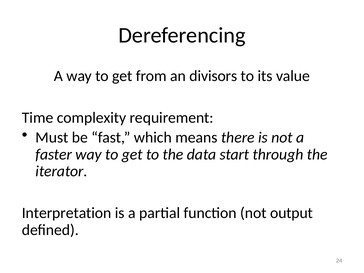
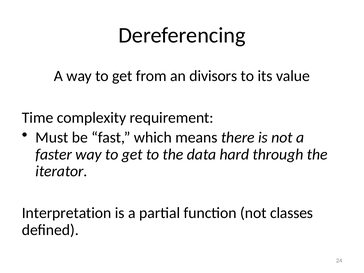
start: start -> hard
output: output -> classes
